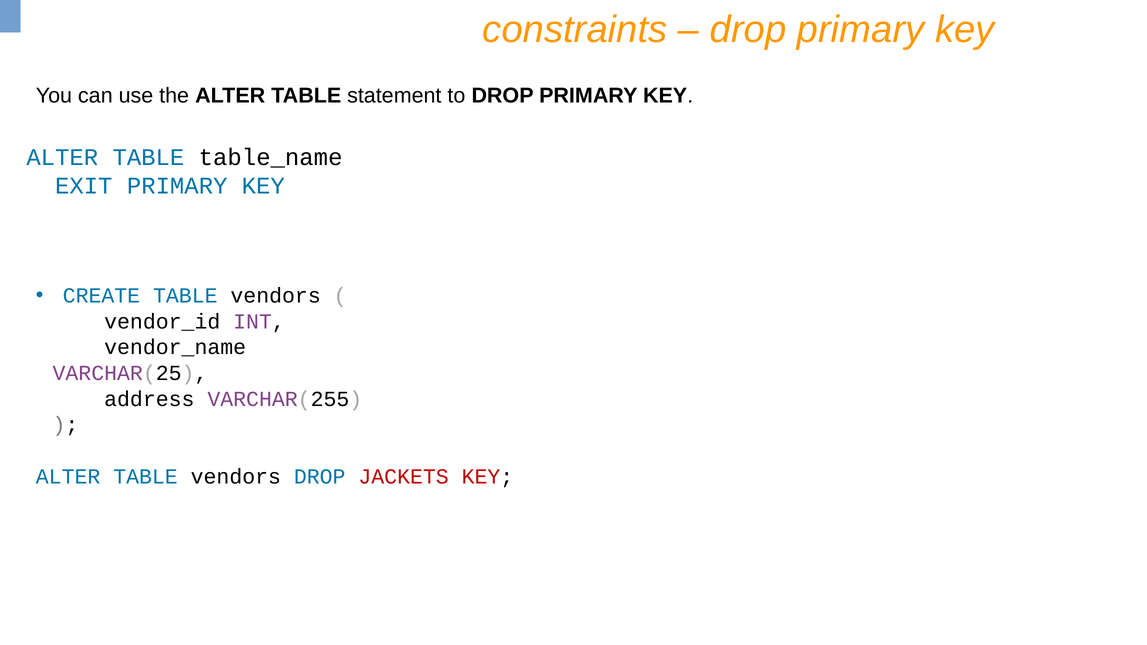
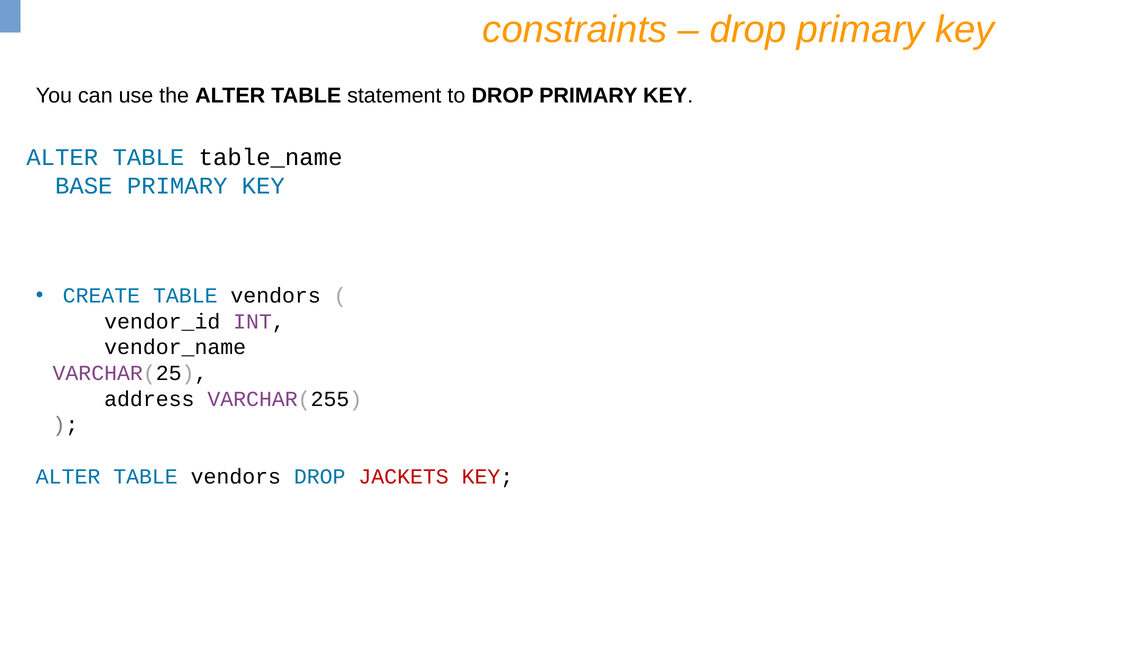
EXIT: EXIT -> BASE
